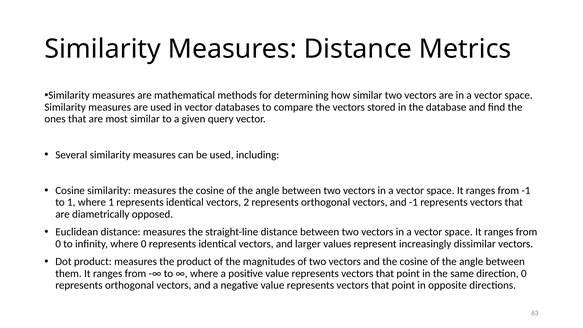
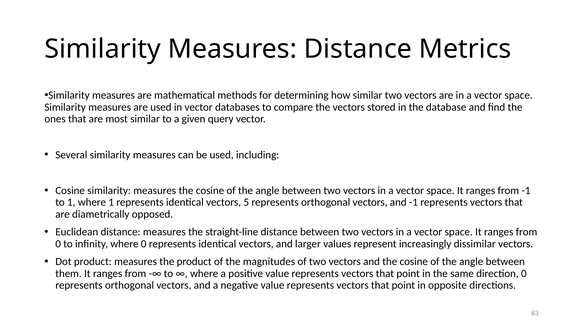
2: 2 -> 5
